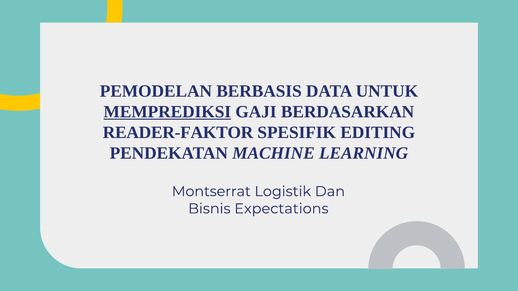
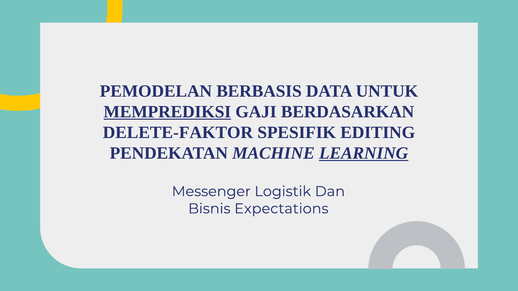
READER-FAKTOR: READER-FAKTOR -> DELETE-FAKTOR
LEARNING underline: none -> present
Montserrat: Montserrat -> Messenger
